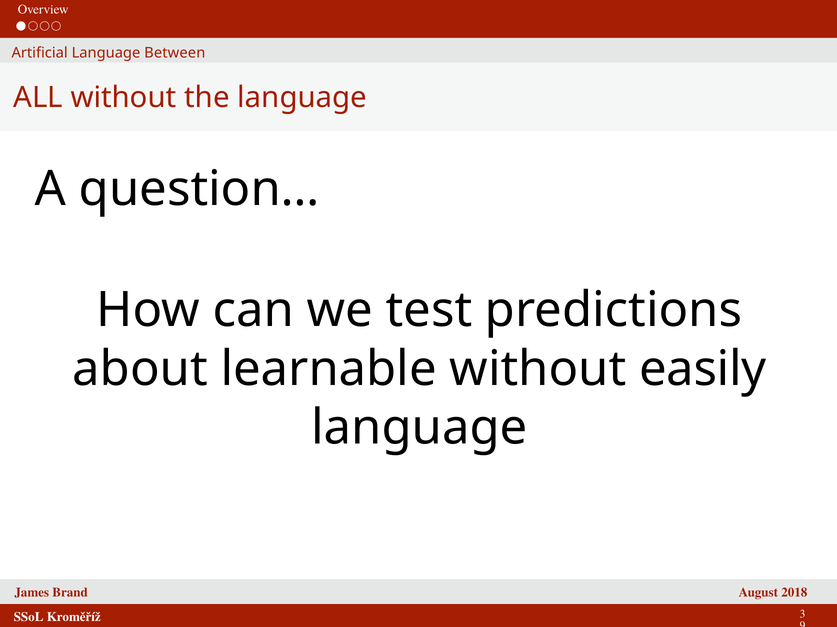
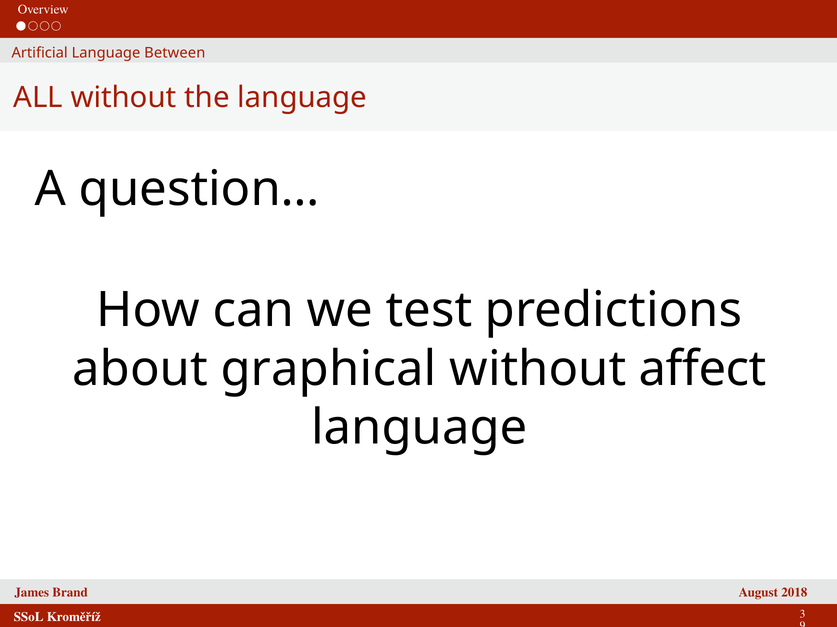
learnable: learnable -> graphical
easily: easily -> affect
